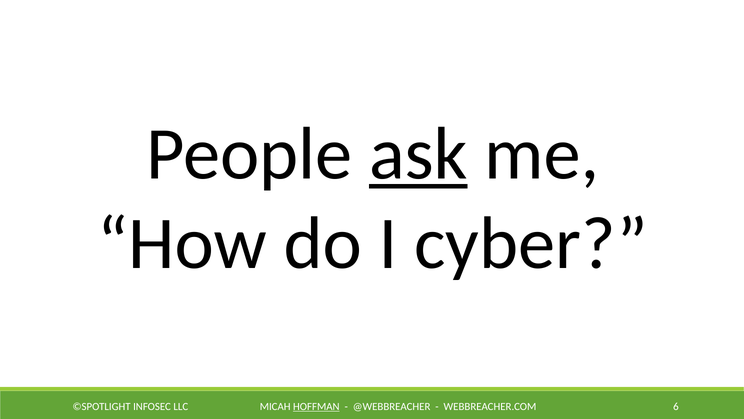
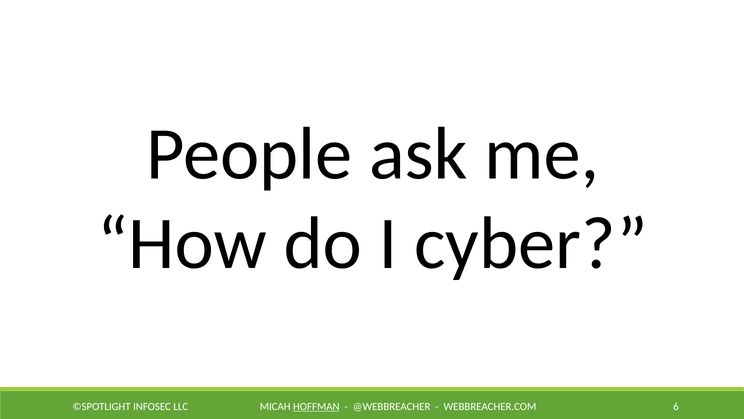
ask underline: present -> none
